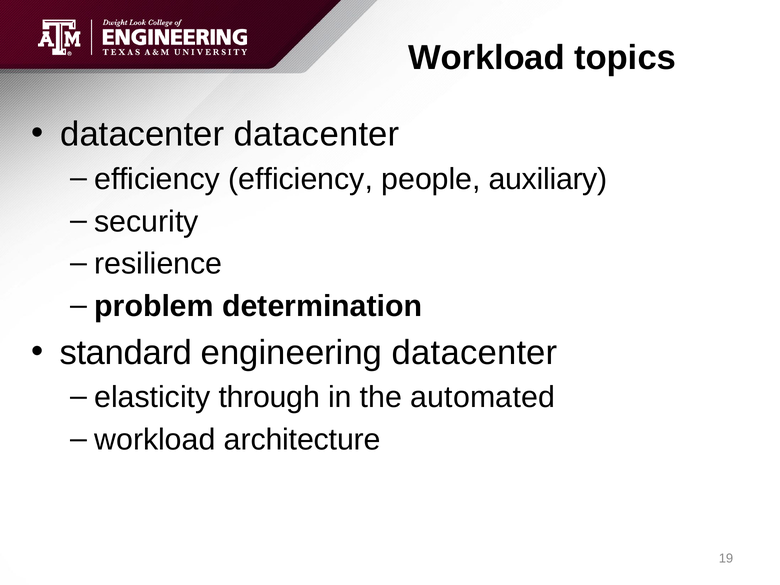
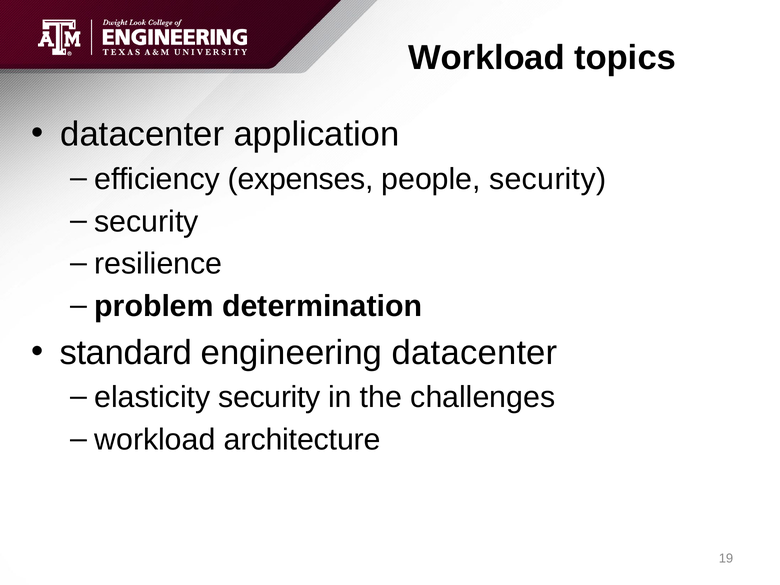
datacenter datacenter: datacenter -> application
efficiency efficiency: efficiency -> expenses
people auxiliary: auxiliary -> security
elasticity through: through -> security
automated: automated -> challenges
